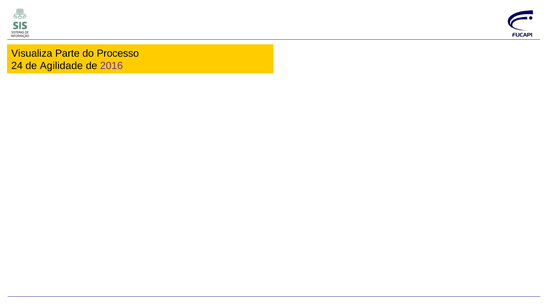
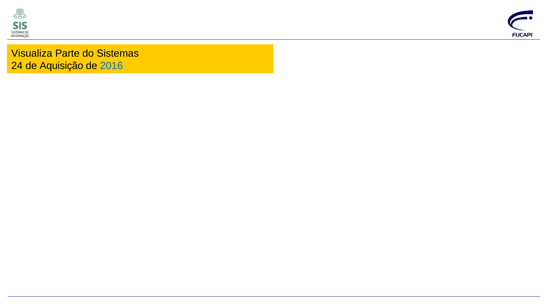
Processo: Processo -> Sistemas
Agilidade: Agilidade -> Aquisição
2016 colour: purple -> blue
